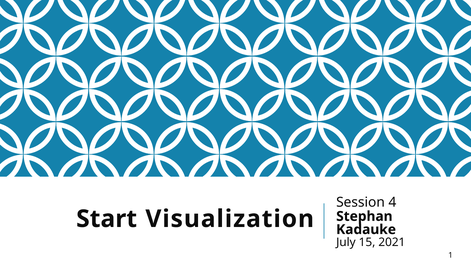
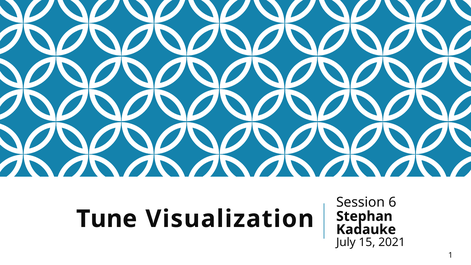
4: 4 -> 6
Start: Start -> Tune
